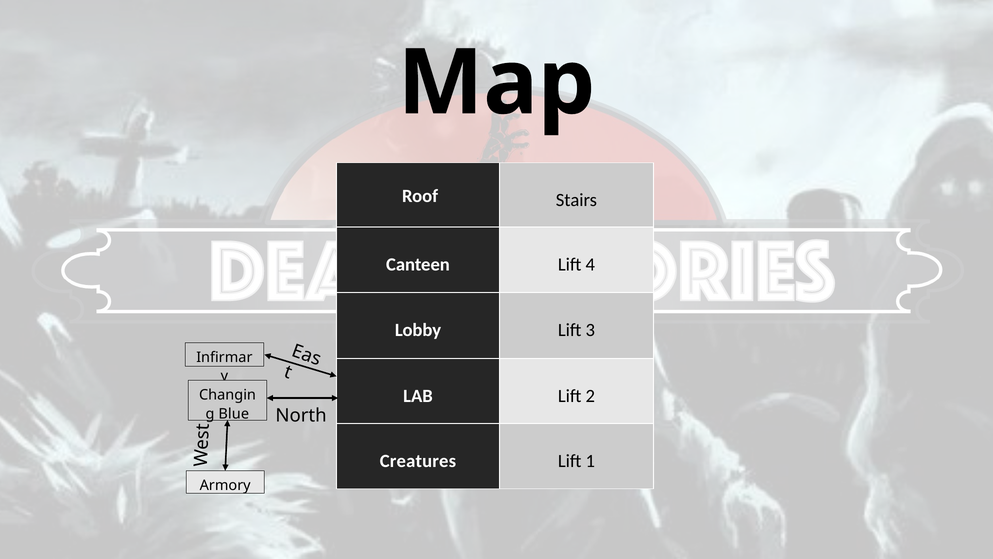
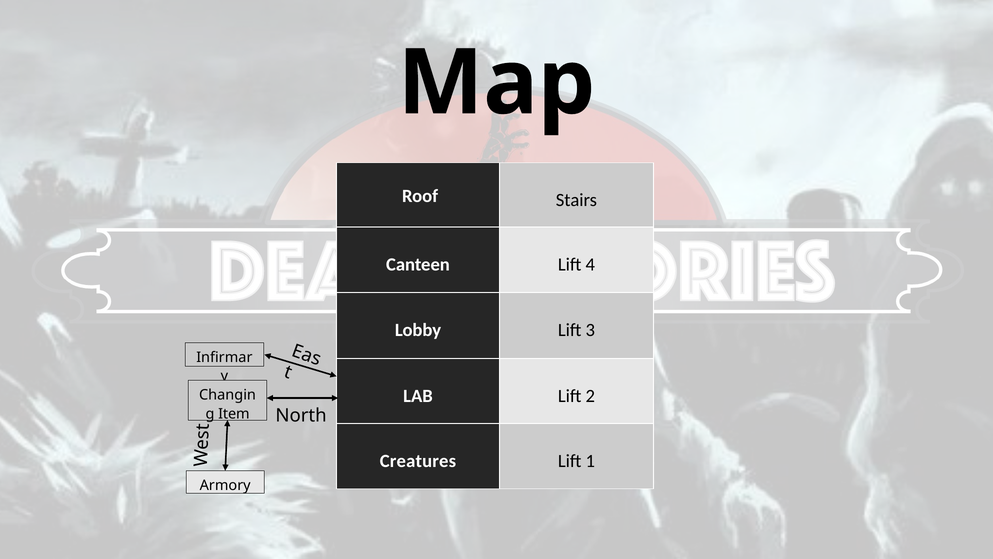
Blue: Blue -> Item
